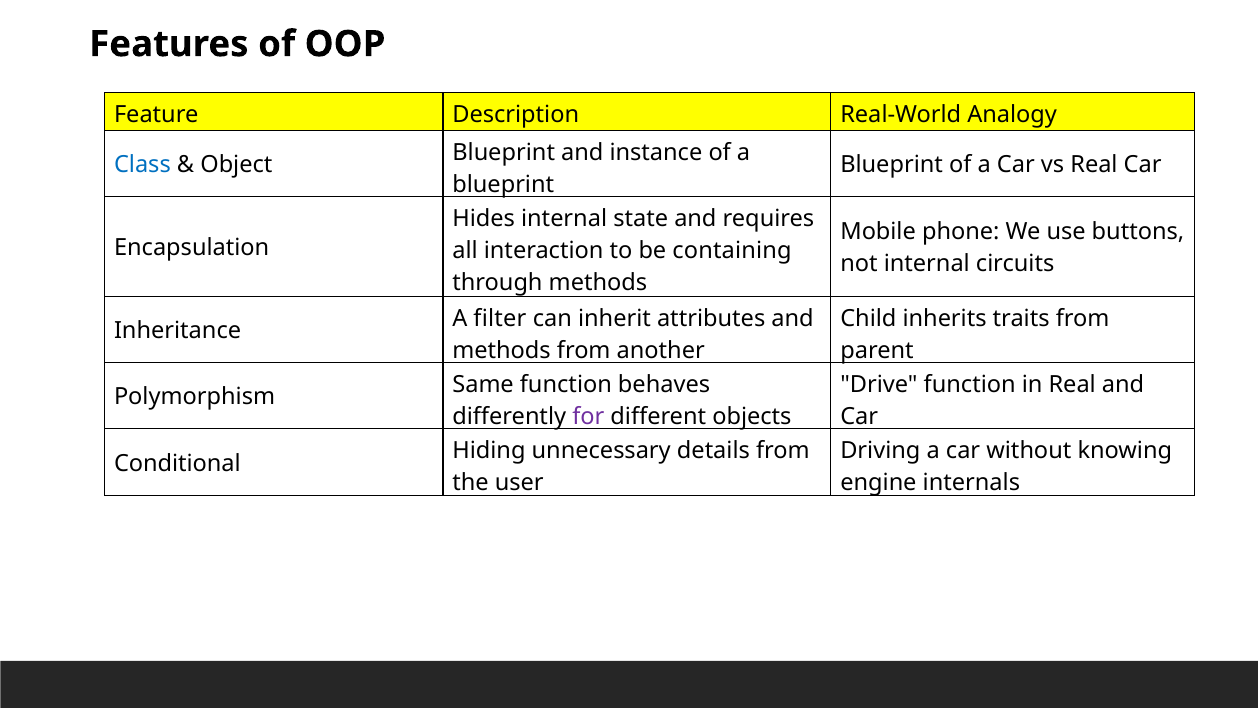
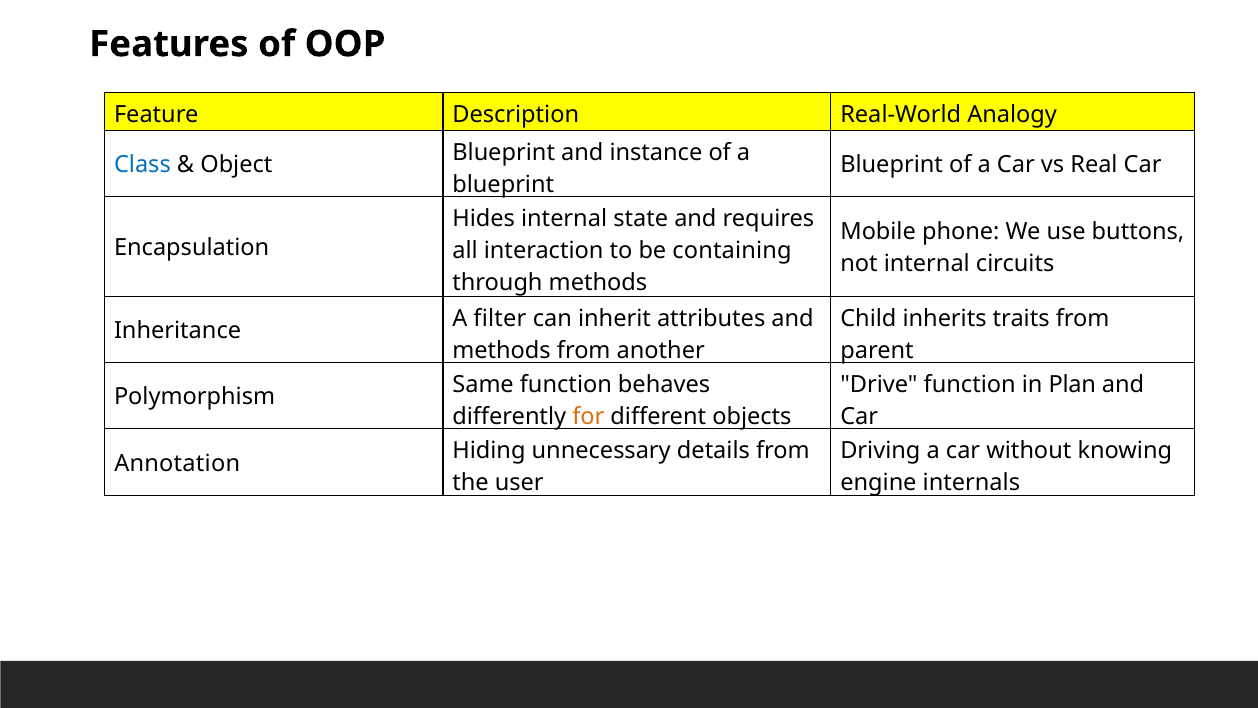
in Real: Real -> Plan
for colour: purple -> orange
Conditional: Conditional -> Annotation
